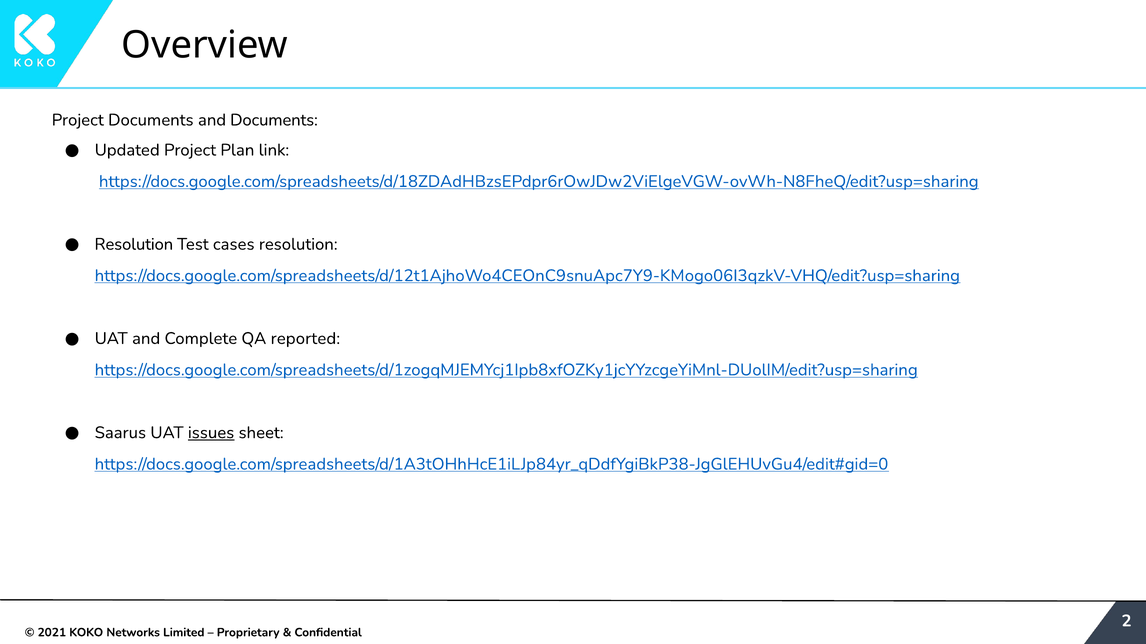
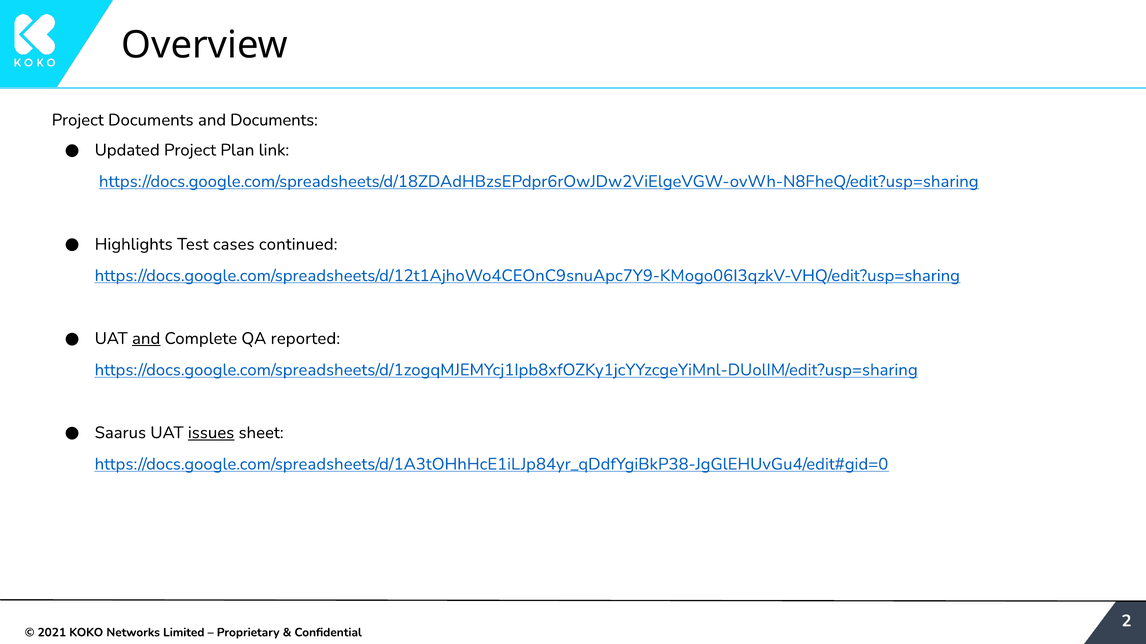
Resolution at (134, 244): Resolution -> Highlights
cases resolution: resolution -> continued
and at (146, 339) underline: none -> present
